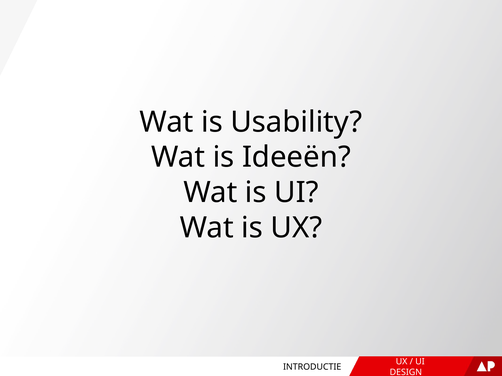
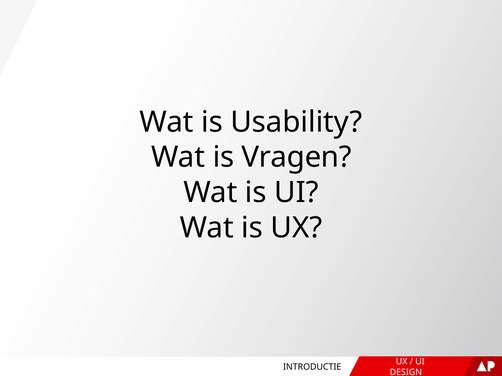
Ideeën: Ideeën -> Vragen
